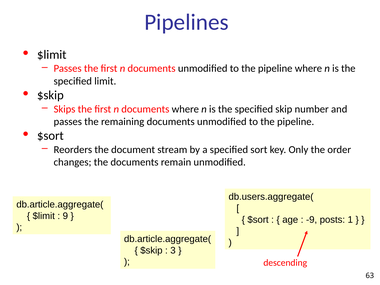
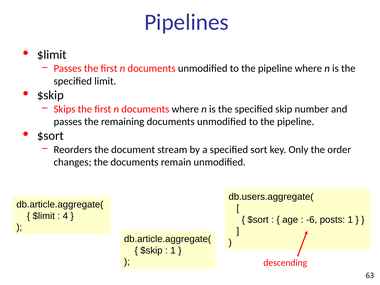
9: 9 -> 4
-9: -9 -> -6
3 at (173, 250): 3 -> 1
